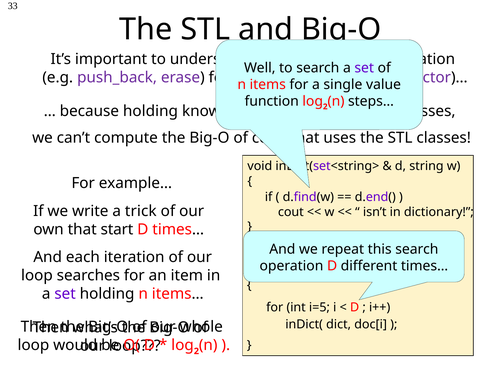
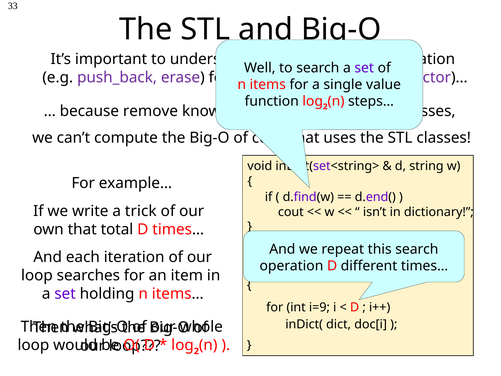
because holding: holding -> remove
start: start -> total
i=5: i=5 -> i=9
